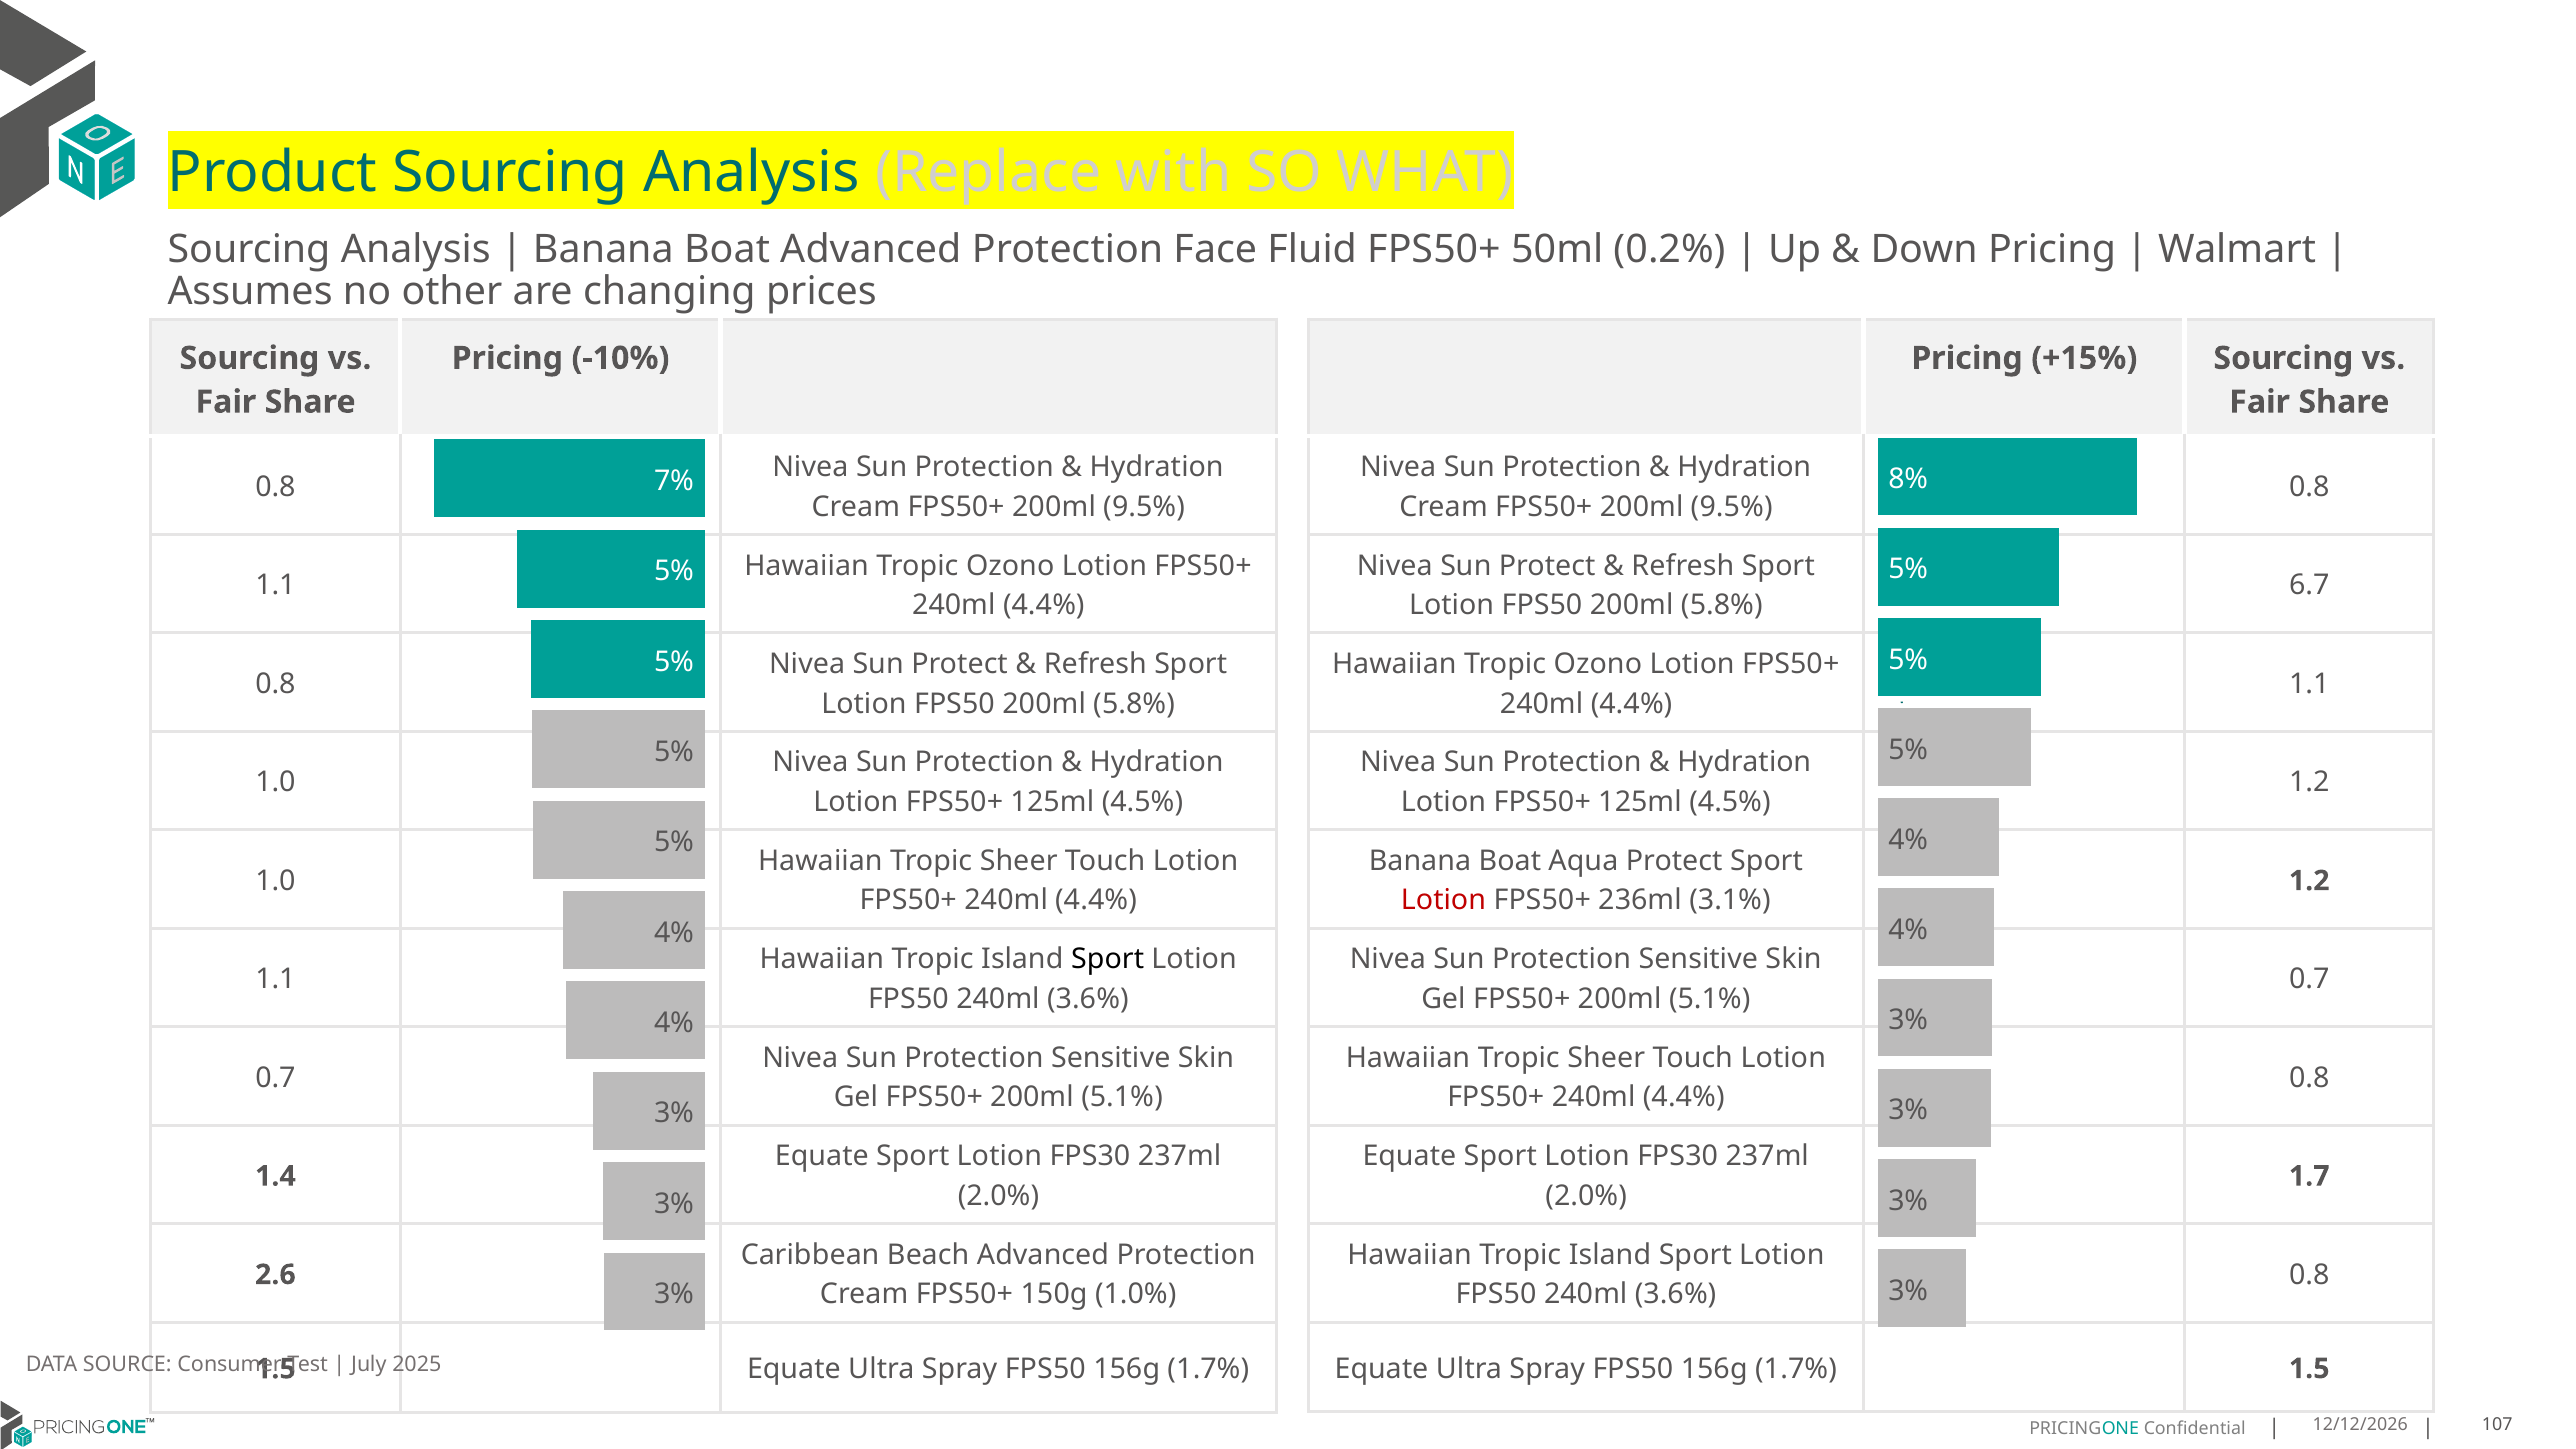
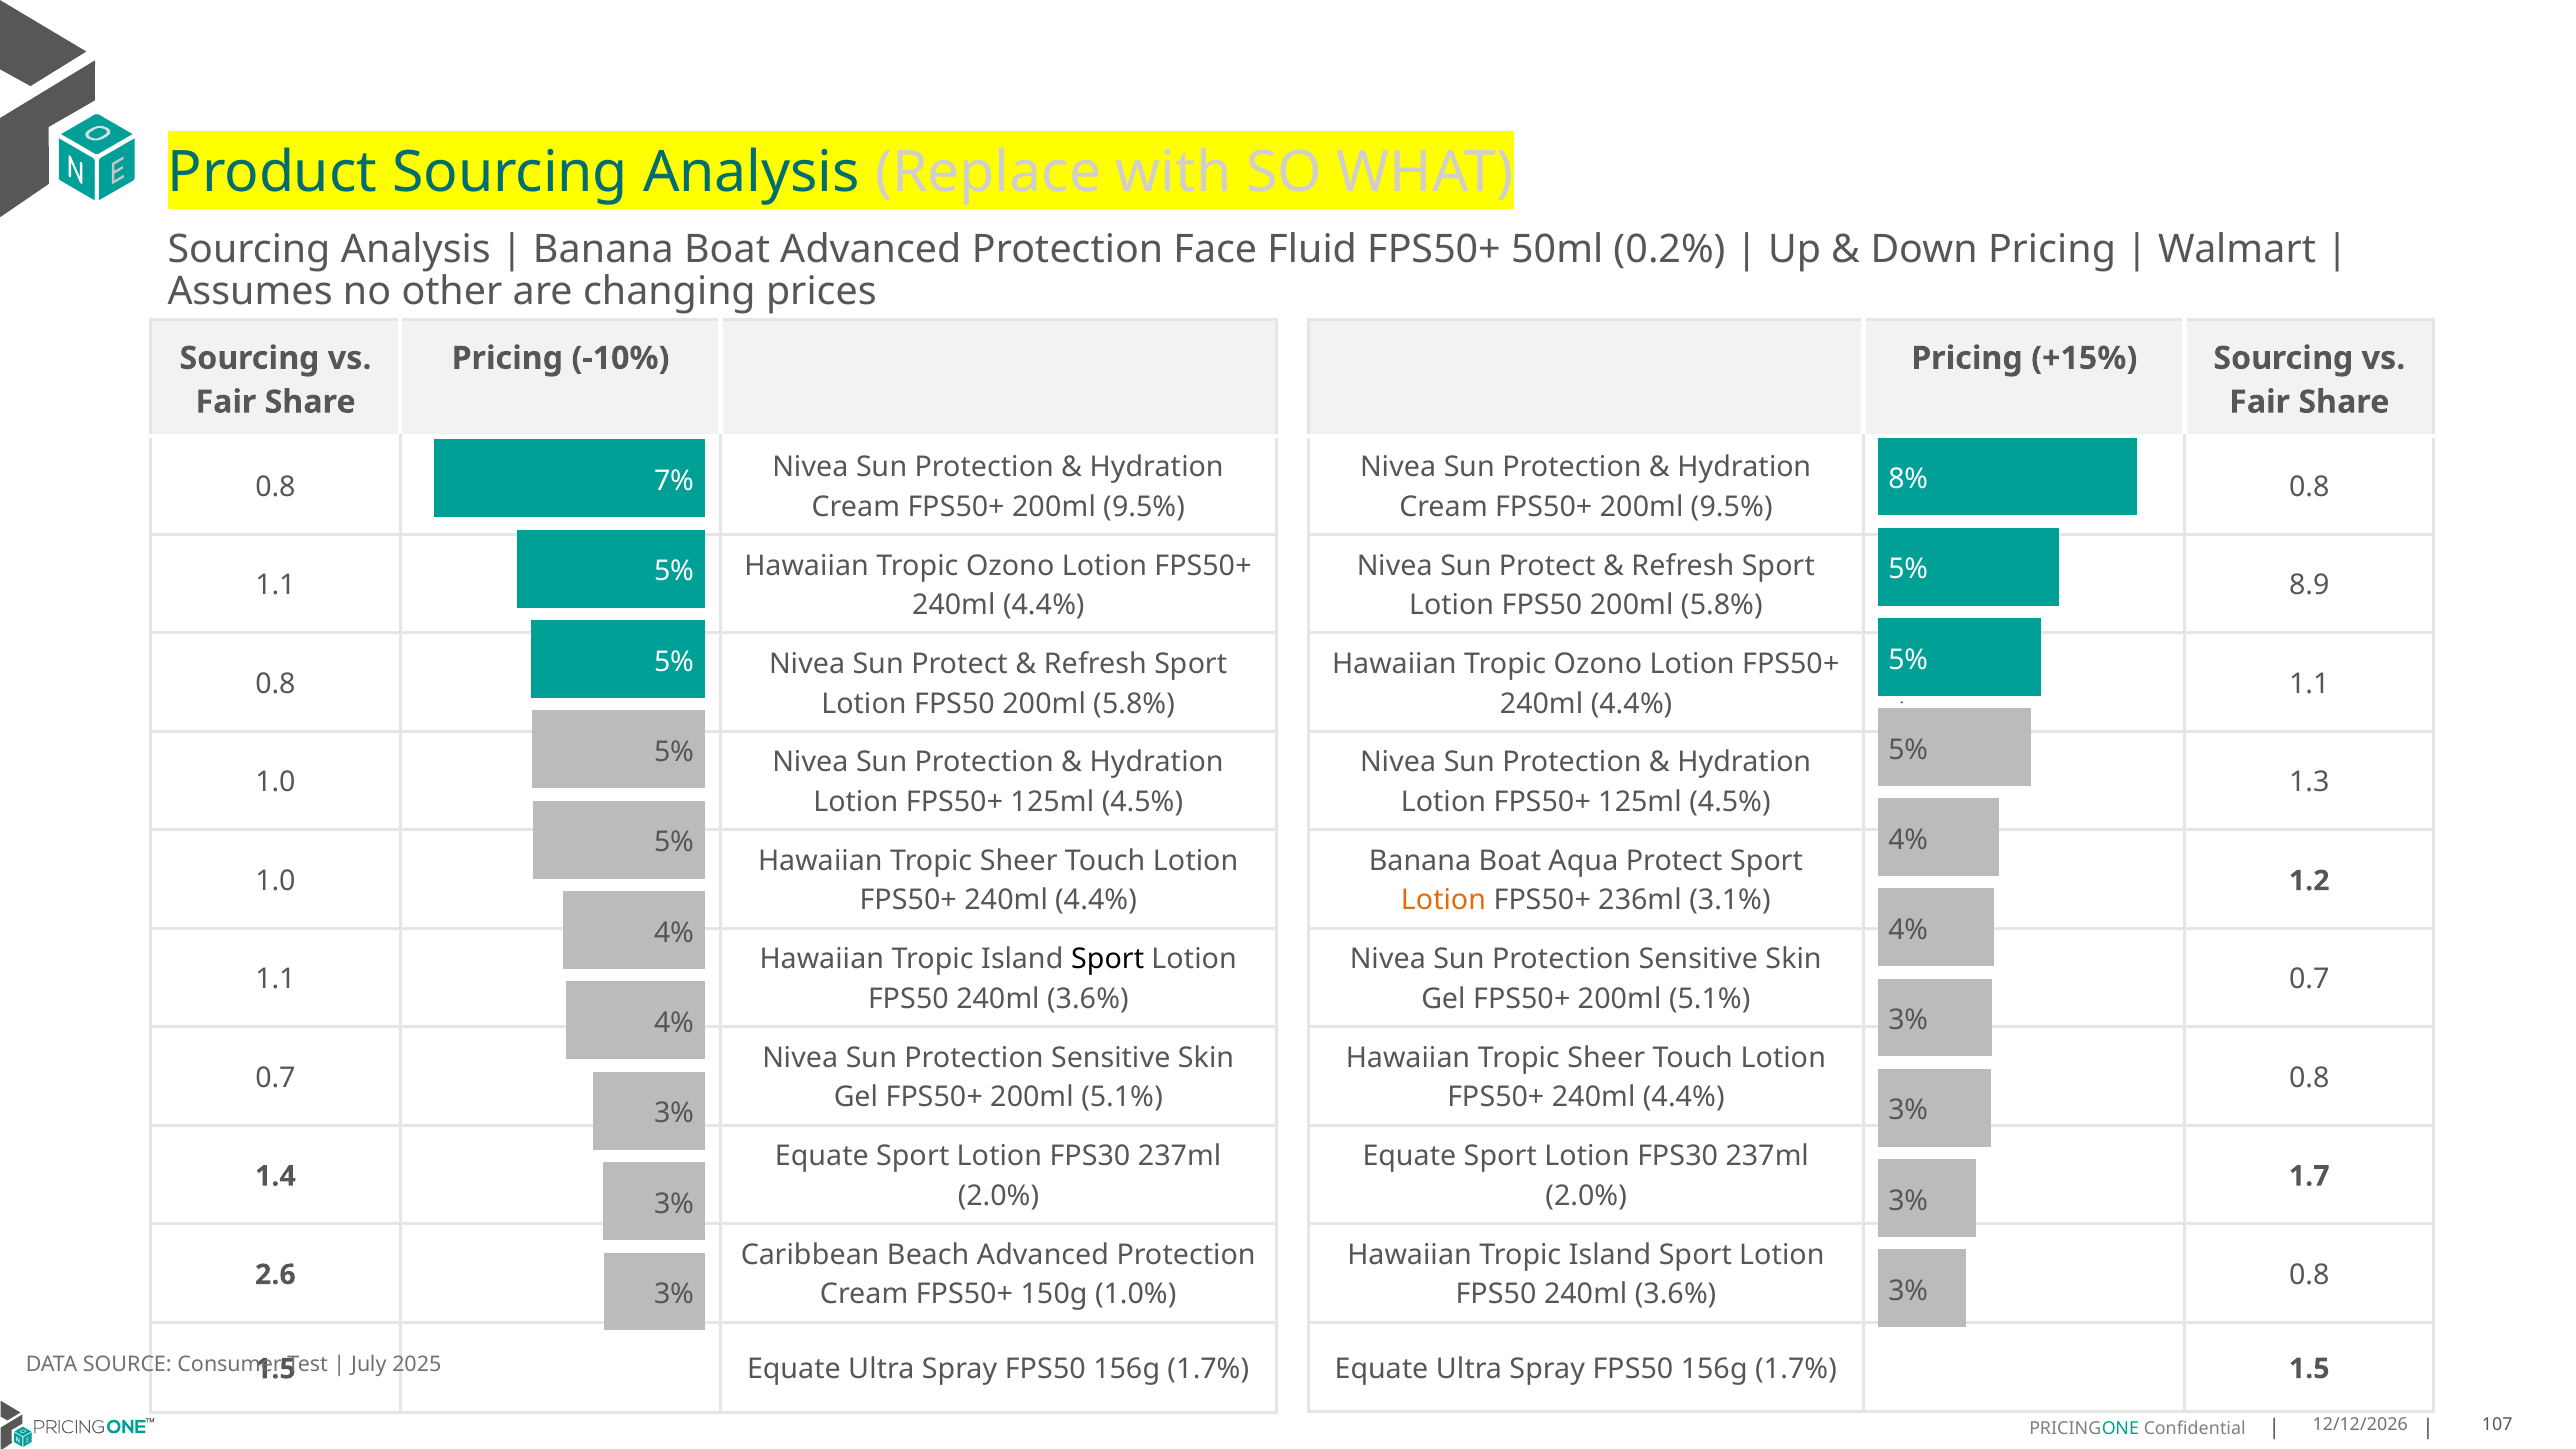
6.7: 6.7 -> 8.9
1.2 at (2309, 782): 1.2 -> 1.3
Lotion at (1443, 901) colour: red -> orange
